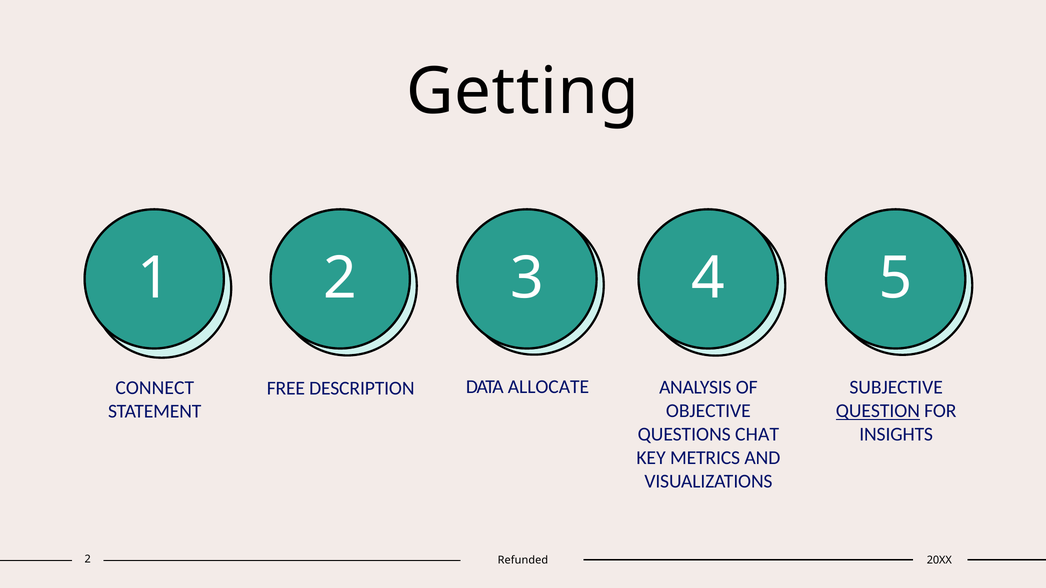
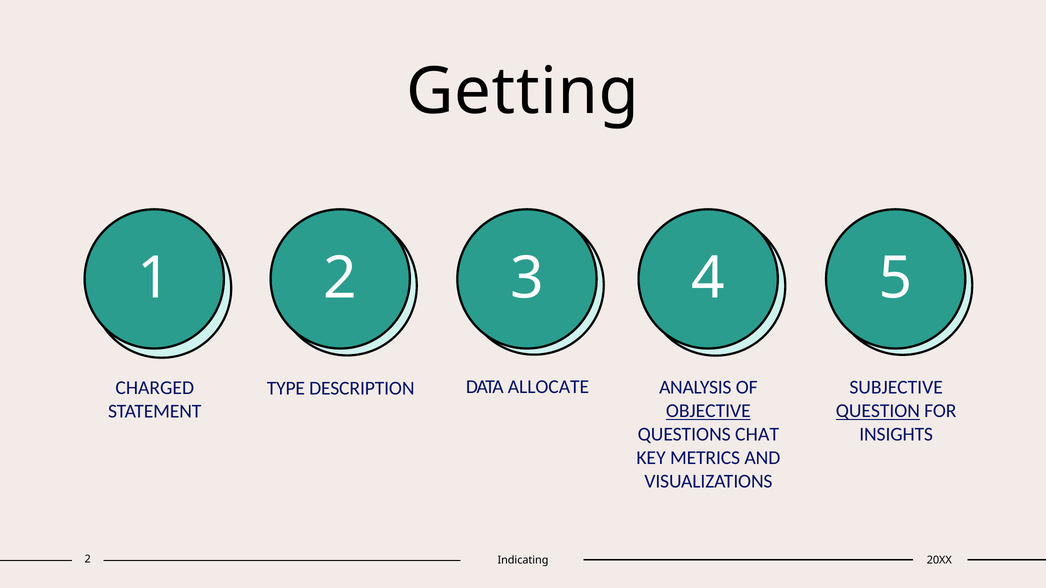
CONNECT: CONNECT -> CHARGED
FREE: FREE -> TYPE
OBJECTIVE underline: none -> present
Refunded: Refunded -> Indicating
